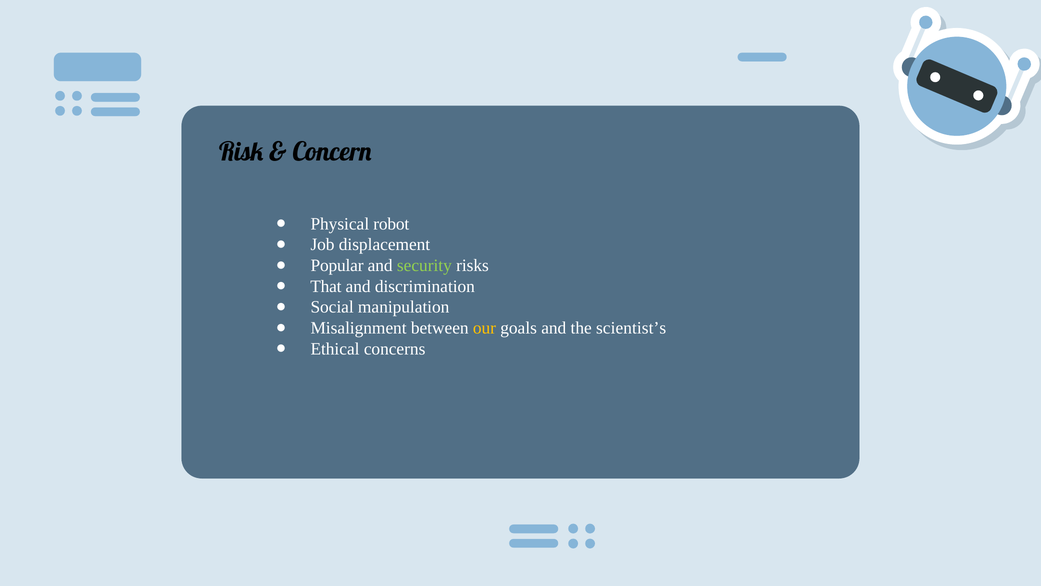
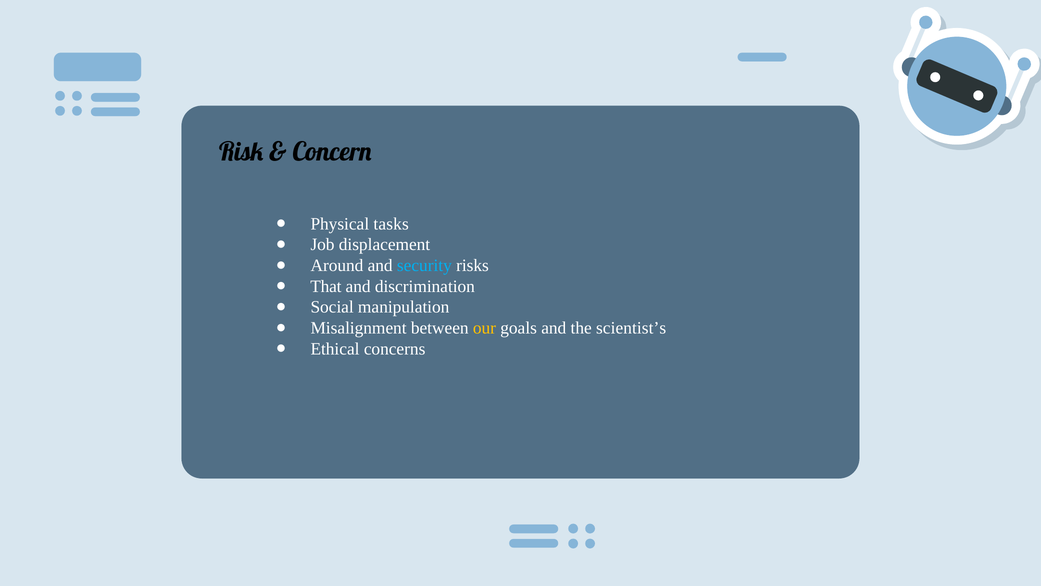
robot: robot -> tasks
Popular: Popular -> Around
security colour: light green -> light blue
